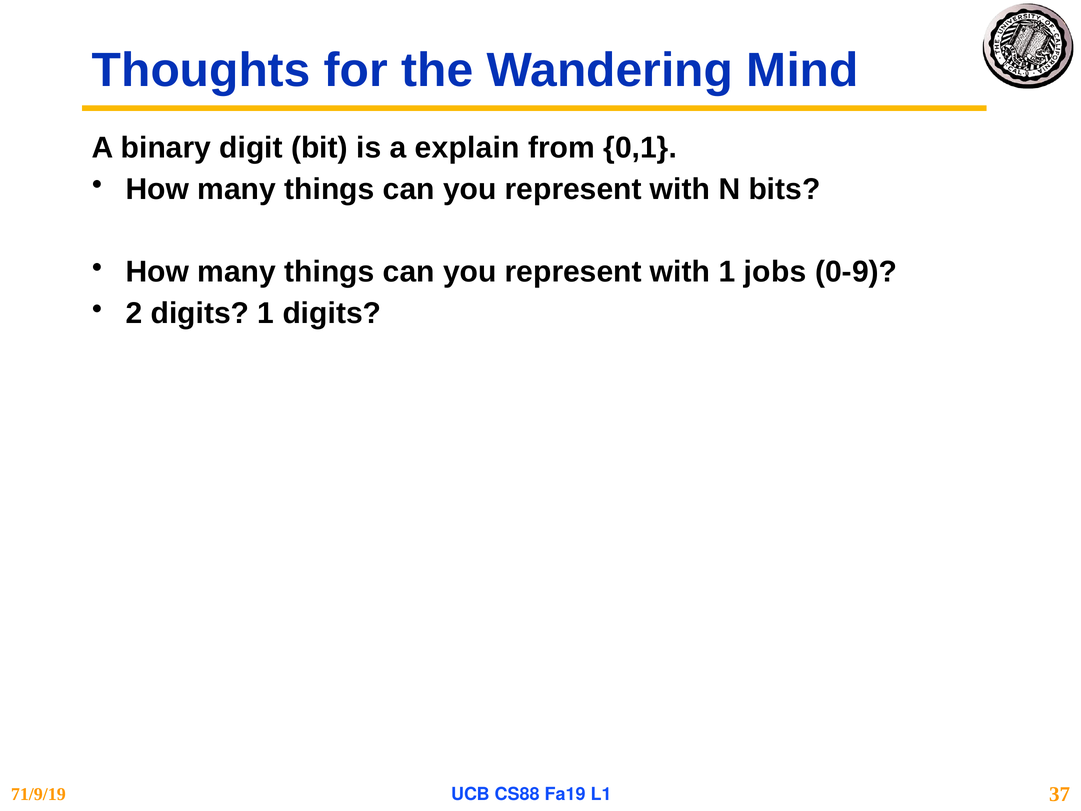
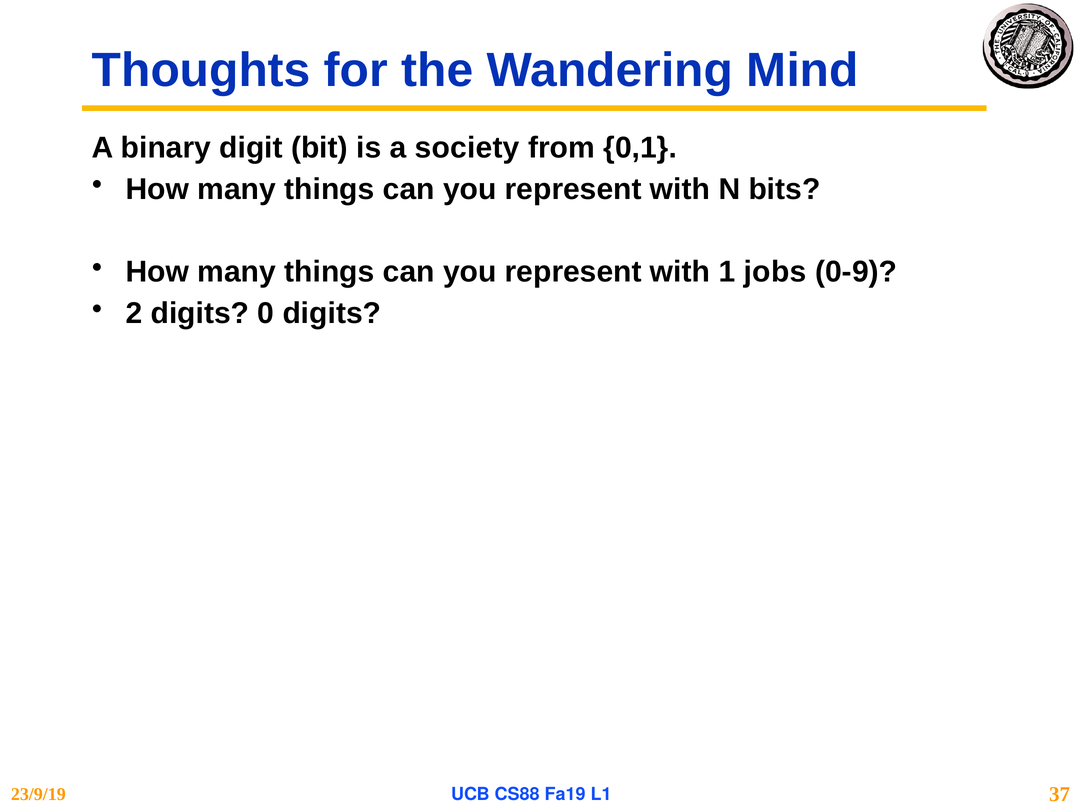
explain: explain -> society
digits 1: 1 -> 0
71/9/19: 71/9/19 -> 23/9/19
